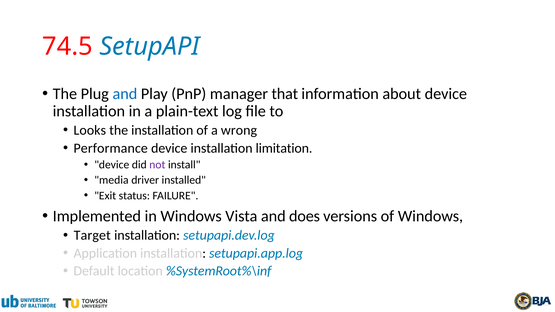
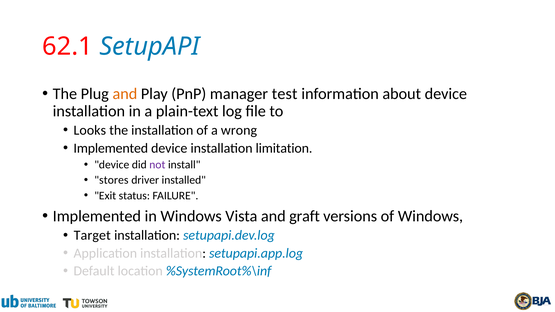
74.5: 74.5 -> 62.1
and at (125, 94) colour: blue -> orange
that: that -> test
Performance at (111, 148): Performance -> Implemented
media: media -> stores
does: does -> graft
